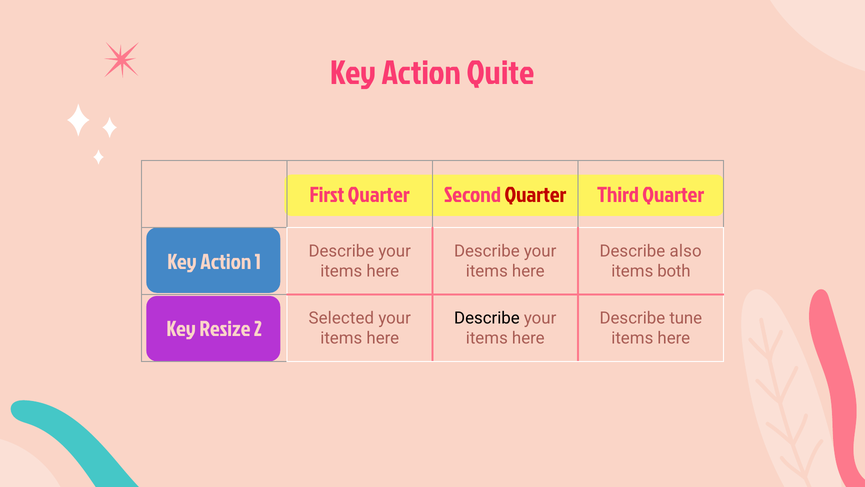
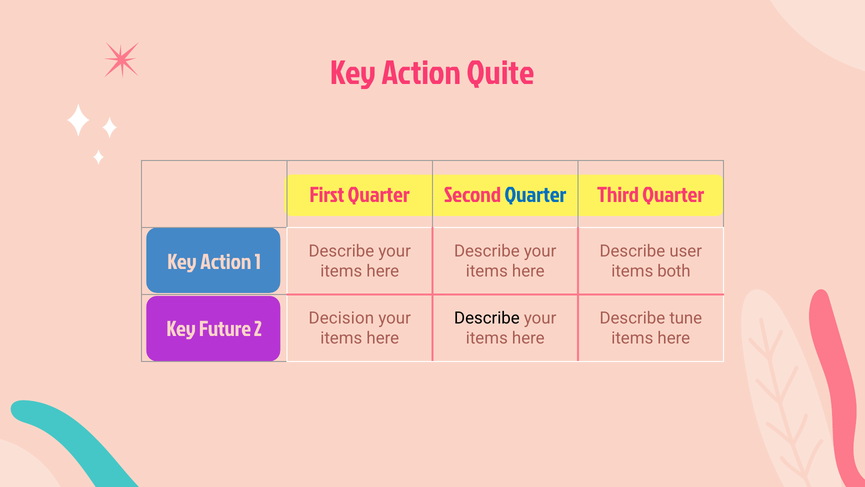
Quarter at (536, 195) colour: red -> blue
also: also -> user
Selected: Selected -> Decision
Resize: Resize -> Future
